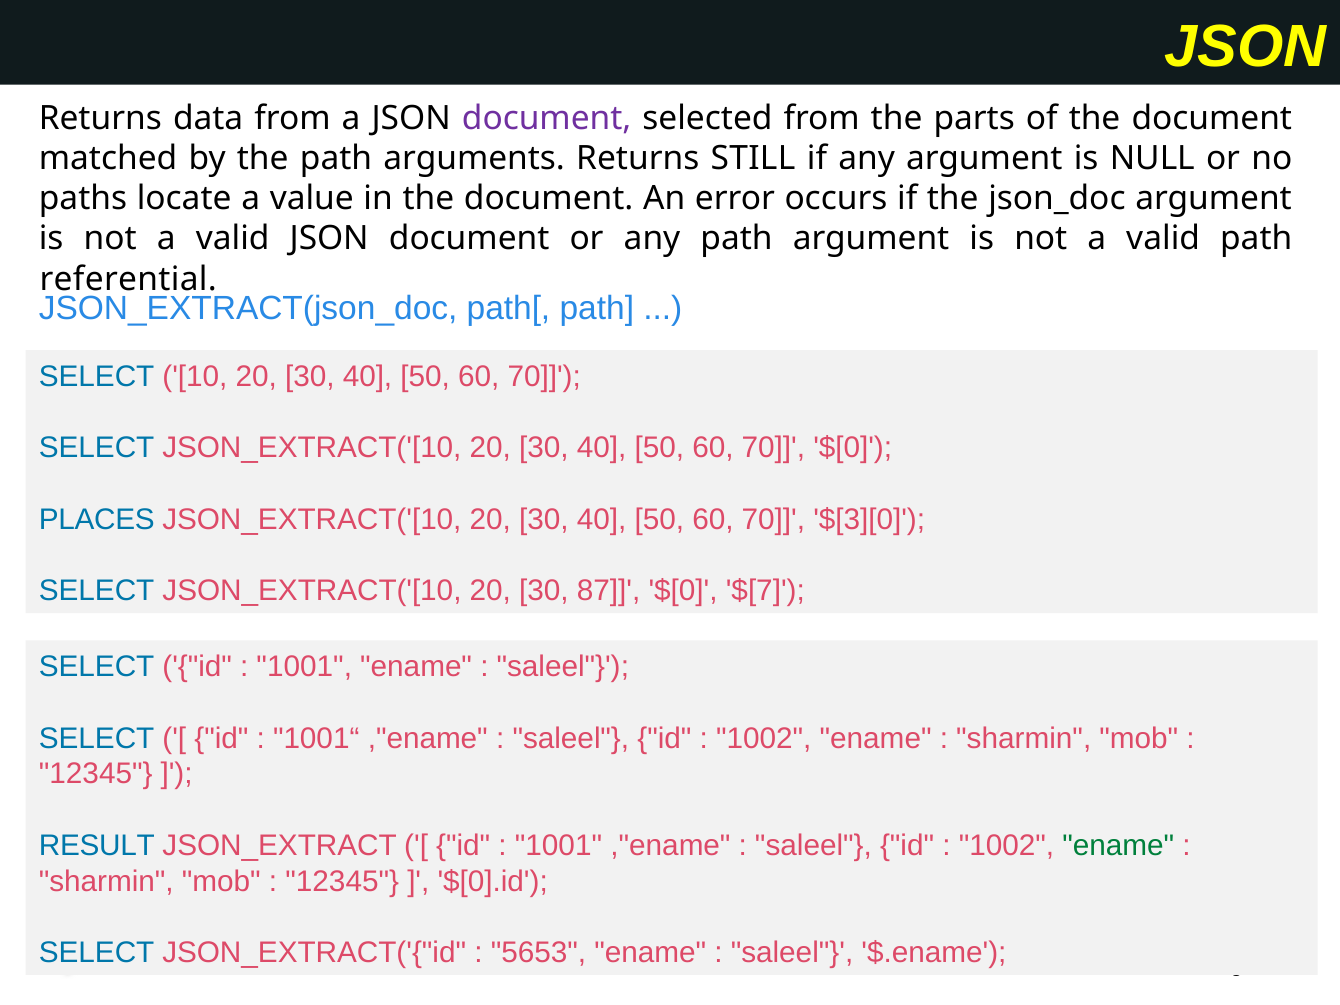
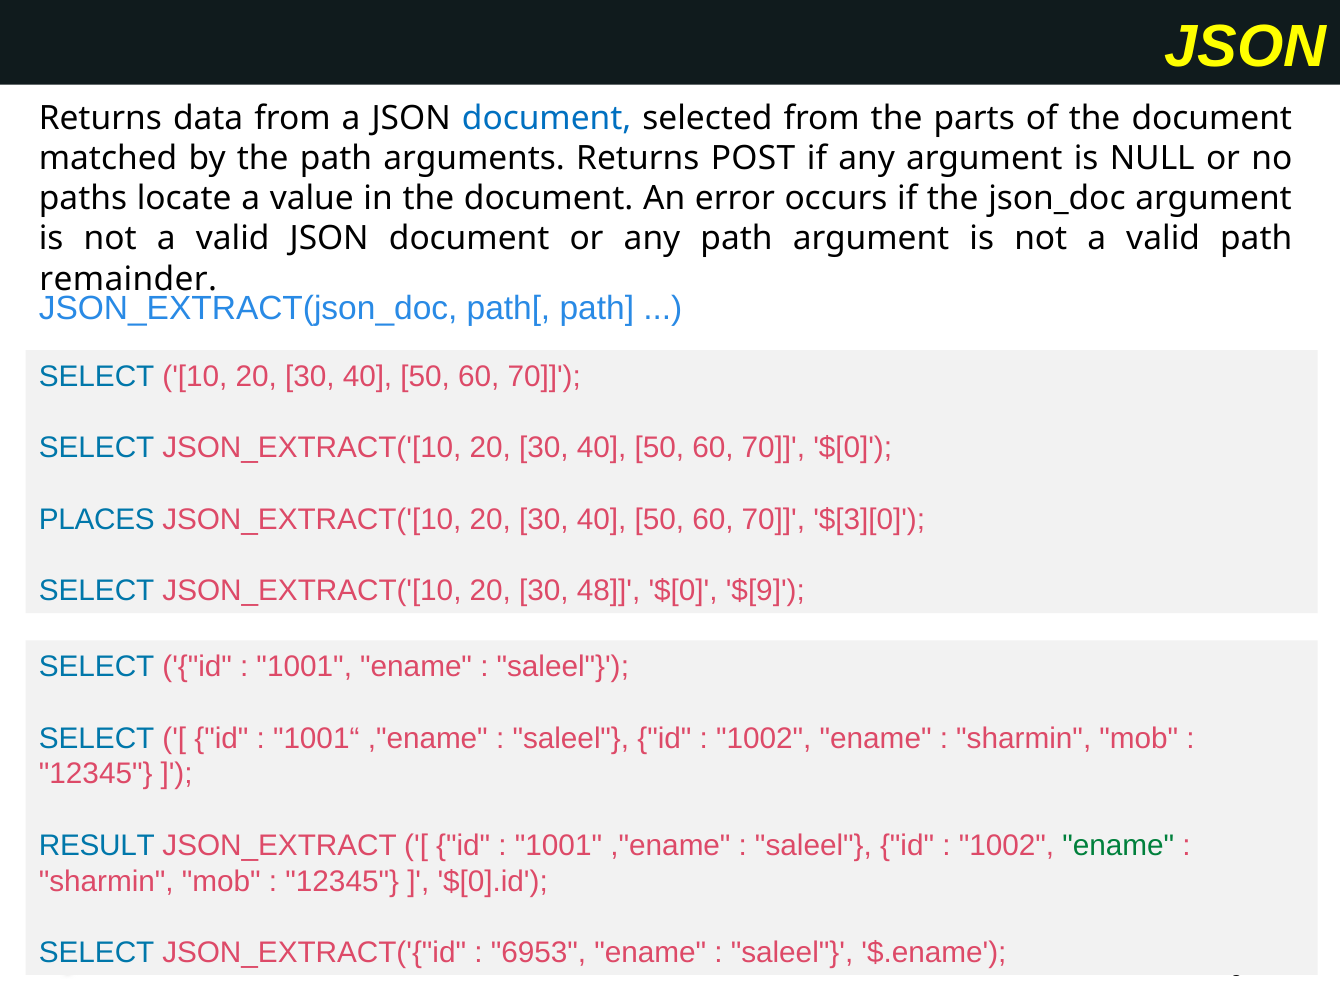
document at (547, 118) colour: purple -> blue
STILL: STILL -> POST
referential: referential -> remainder
87: 87 -> 48
$[7: $[7 -> $[9
5653: 5653 -> 6953
